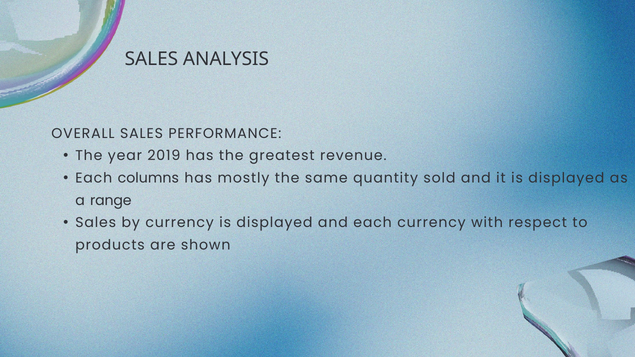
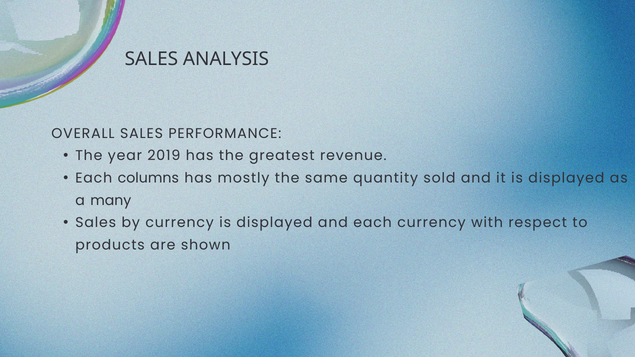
range: range -> many
